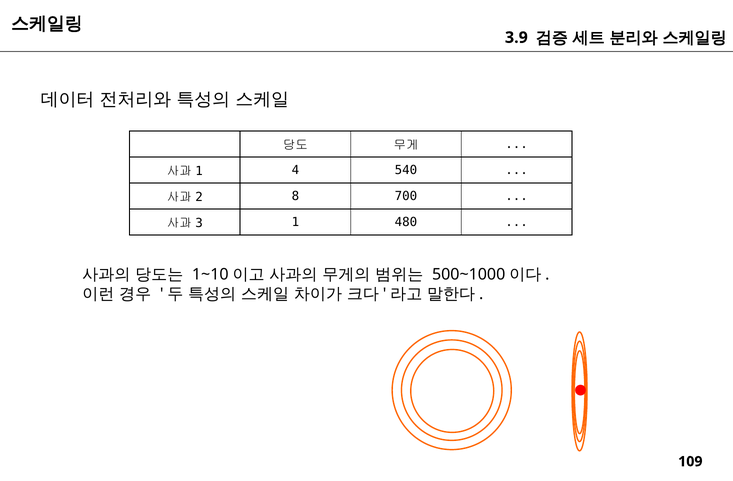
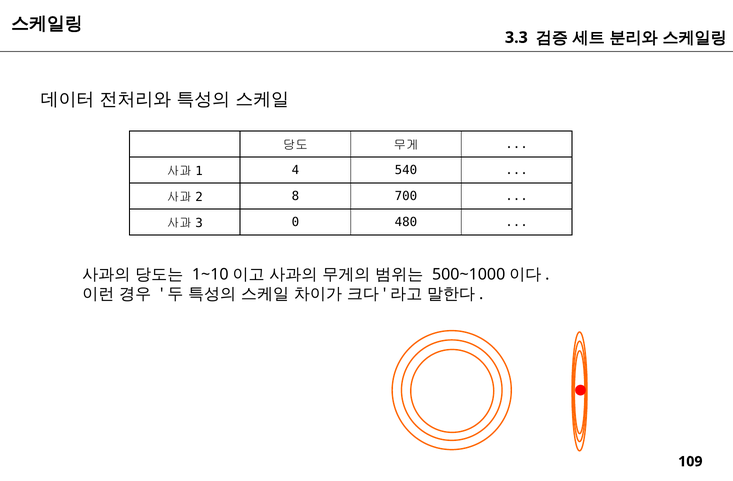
3.9: 3.9 -> 3.3
1 at (295, 222): 1 -> 0
